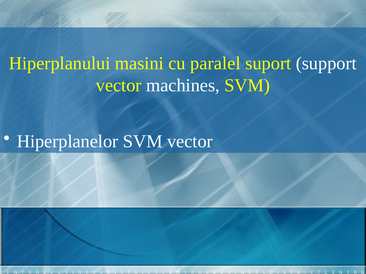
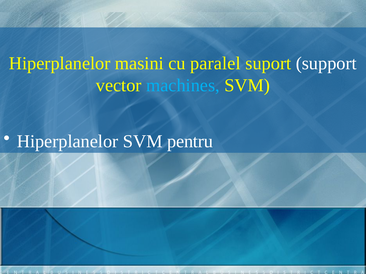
Hiperplanului at (60, 63): Hiperplanului -> Hiperplanelor
machines colour: white -> light blue
SVM vector: vector -> pentru
